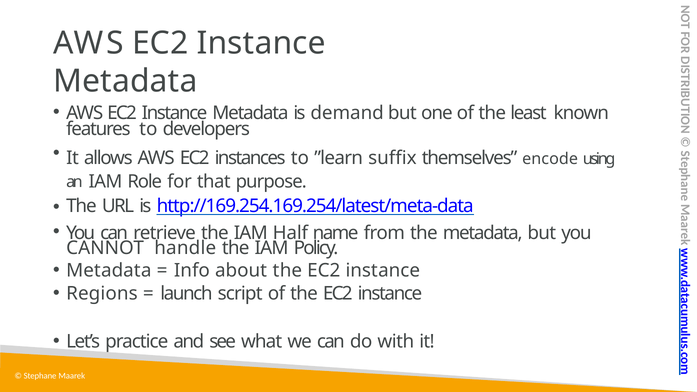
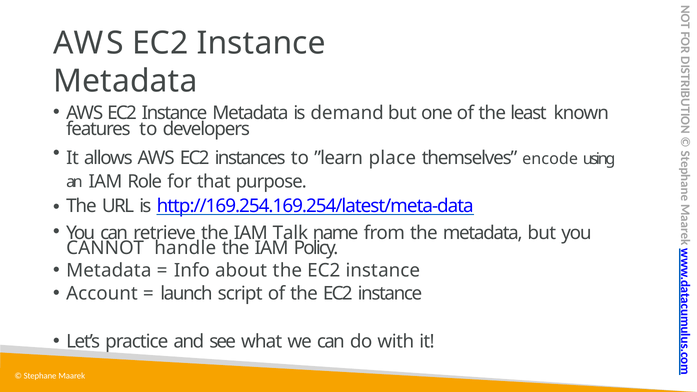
suffix: suffix -> place
Half: Half -> Talk
Regions: Regions -> Account
